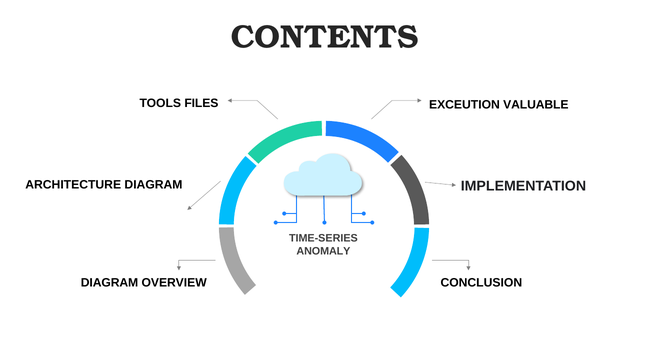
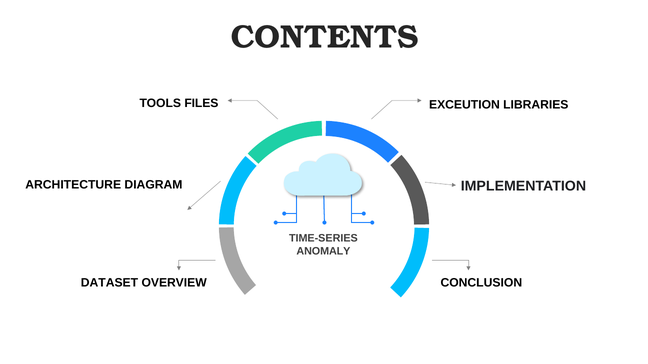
VALUABLE: VALUABLE -> LIBRARIES
DIAGRAM at (110, 283): DIAGRAM -> DATASET
